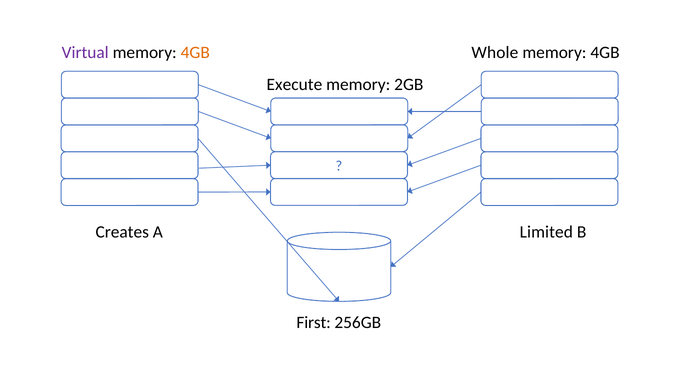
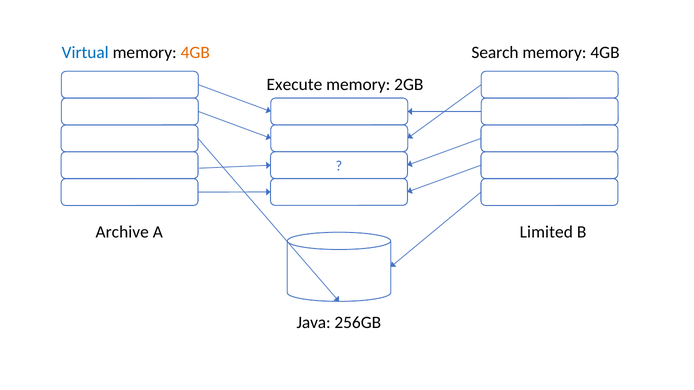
Virtual colour: purple -> blue
Whole: Whole -> Search
Creates: Creates -> Archive
First: First -> Java
